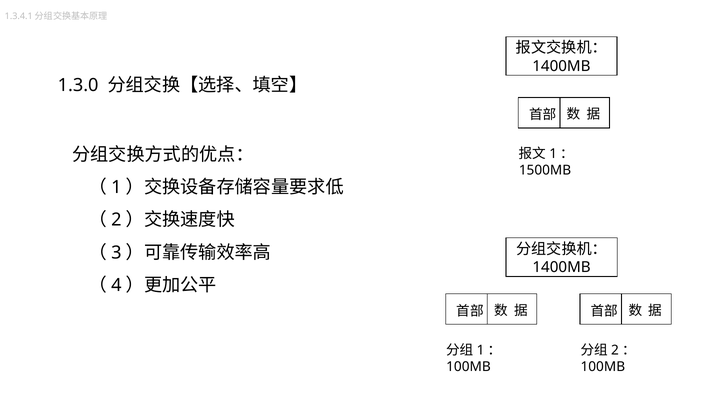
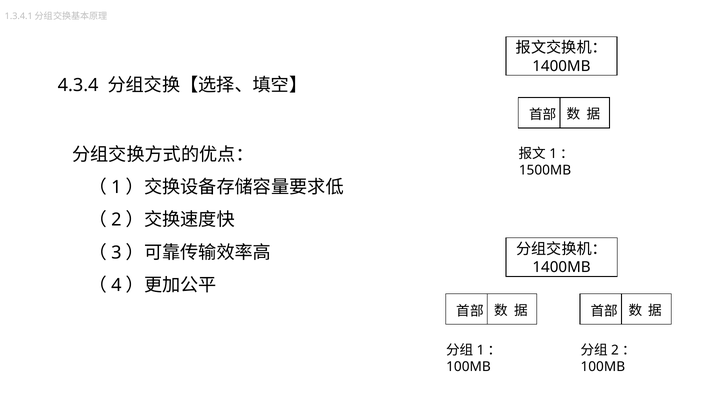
1.3.0: 1.3.0 -> 4.3.4
